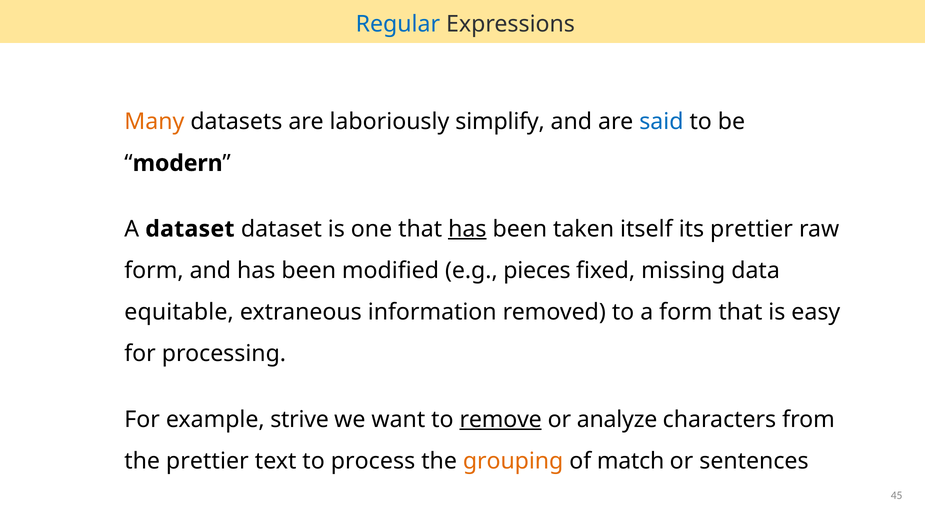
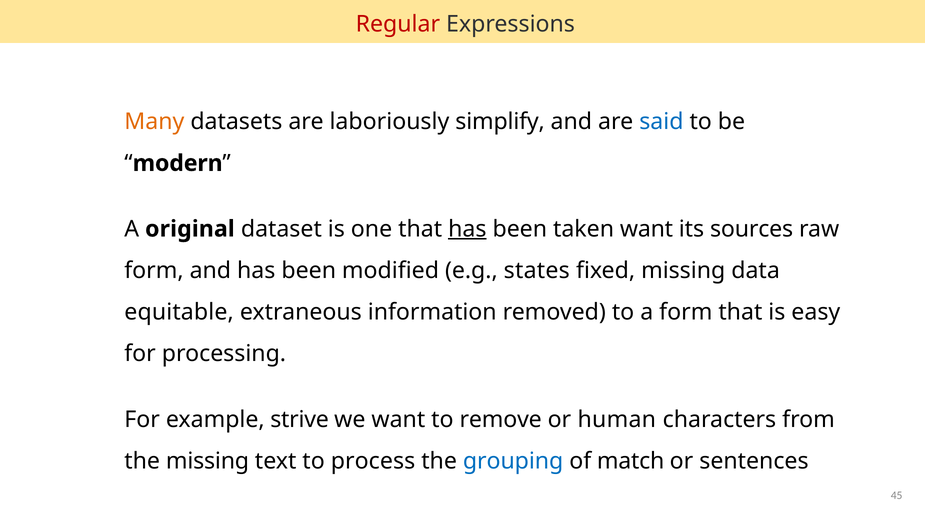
Regular colour: blue -> red
A dataset: dataset -> original
taken itself: itself -> want
its prettier: prettier -> sources
pieces: pieces -> states
remove underline: present -> none
analyze: analyze -> human
the prettier: prettier -> missing
grouping colour: orange -> blue
